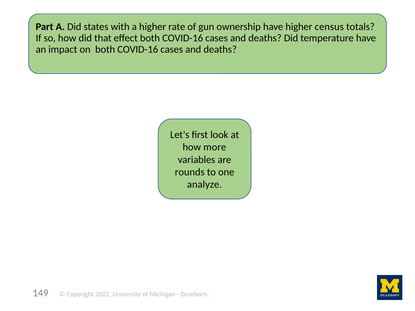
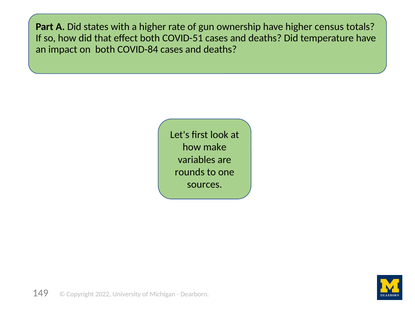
effect both COVID-16: COVID-16 -> COVID-51
on both COVID-16: COVID-16 -> COVID-84
more: more -> make
analyze: analyze -> sources
